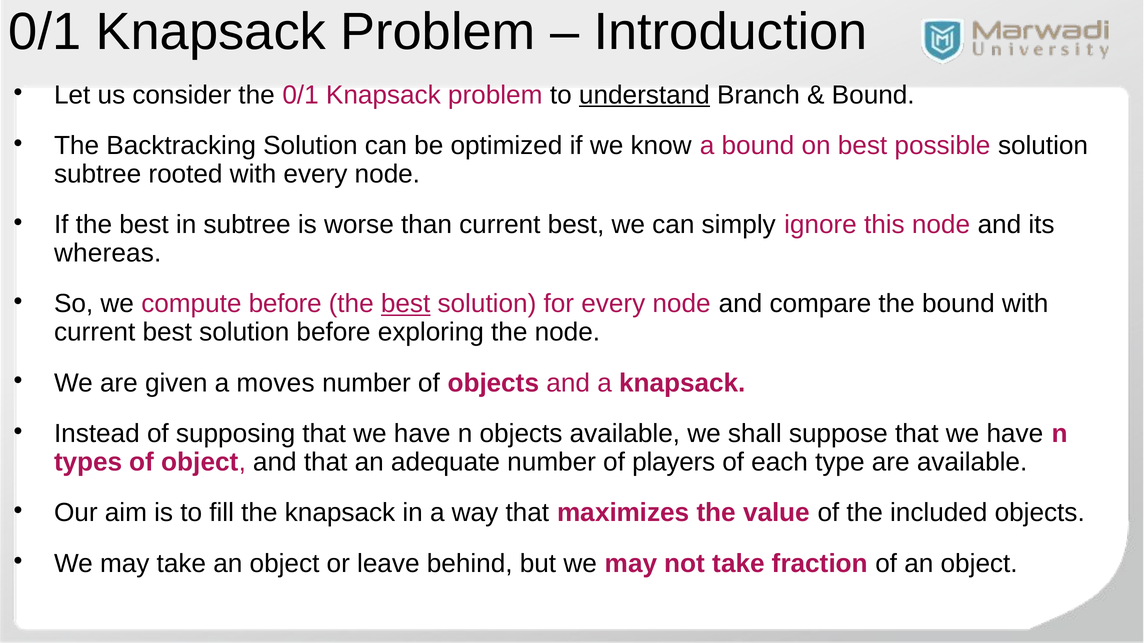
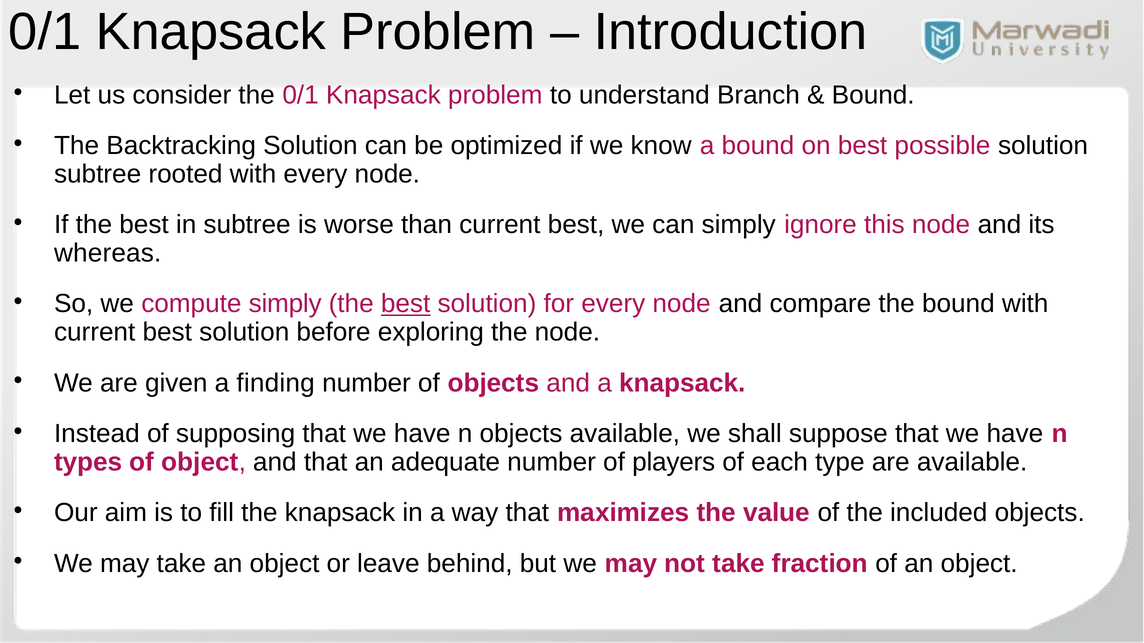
understand underline: present -> none
compute before: before -> simply
moves: moves -> finding
